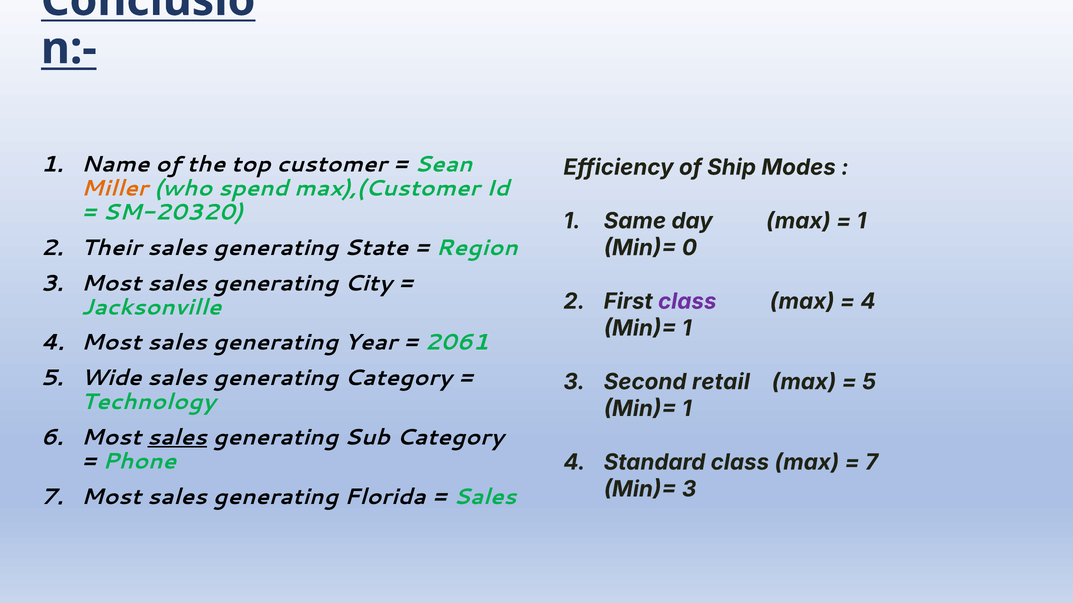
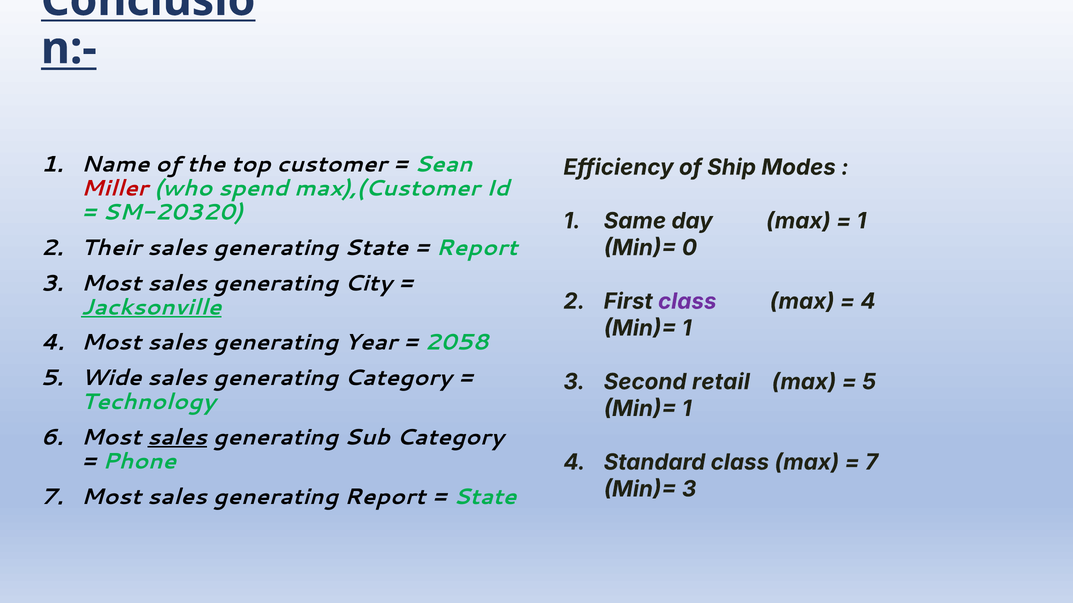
Miller colour: orange -> red
Region at (477, 248): Region -> Report
Jacksonville underline: none -> present
2061: 2061 -> 2058
generating Florida: Florida -> Report
Sales at (485, 497): Sales -> State
